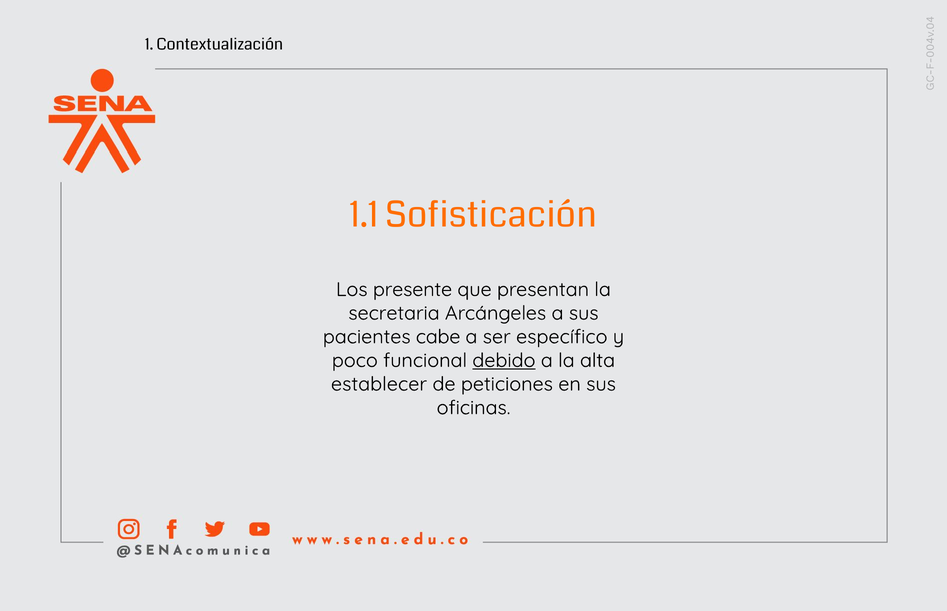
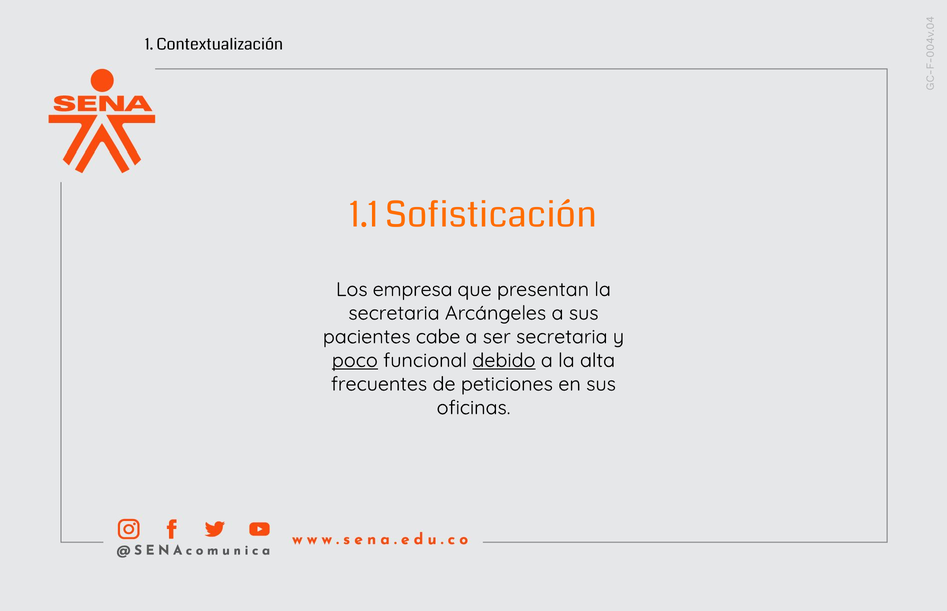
presente: presente -> empresa
ser específico: específico -> secretaria
poco underline: none -> present
establecer: establecer -> frecuentes
